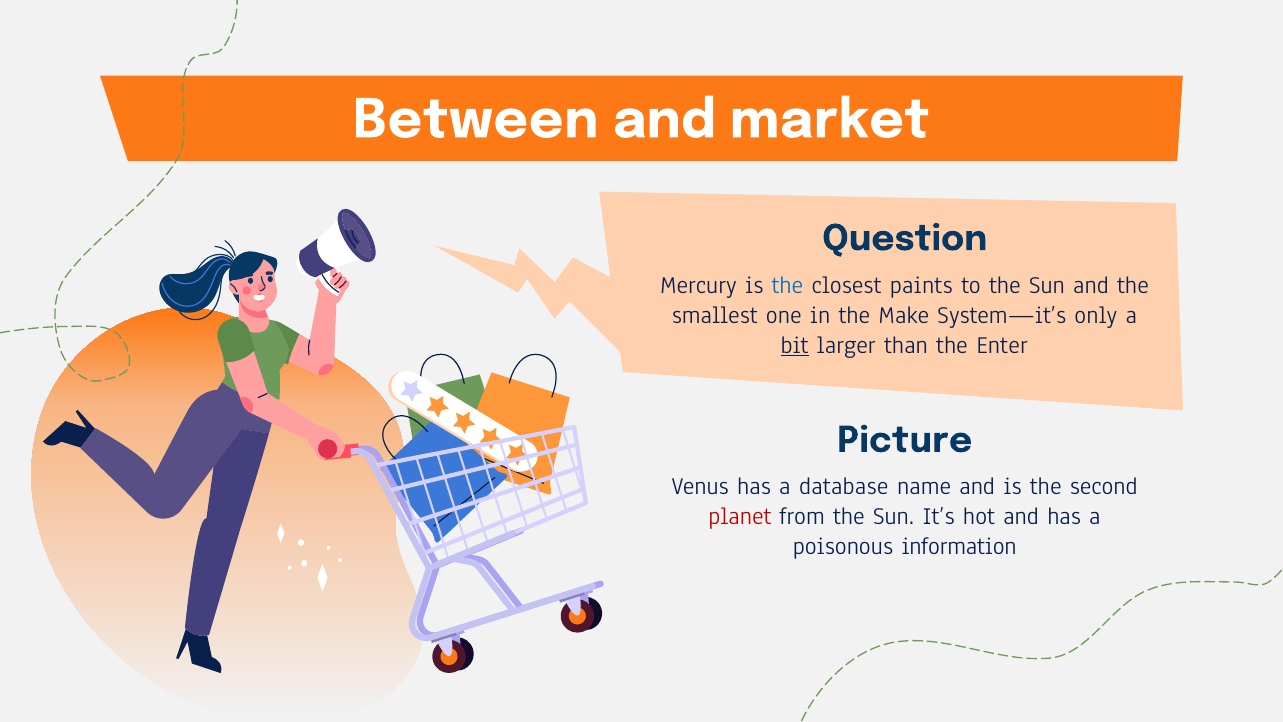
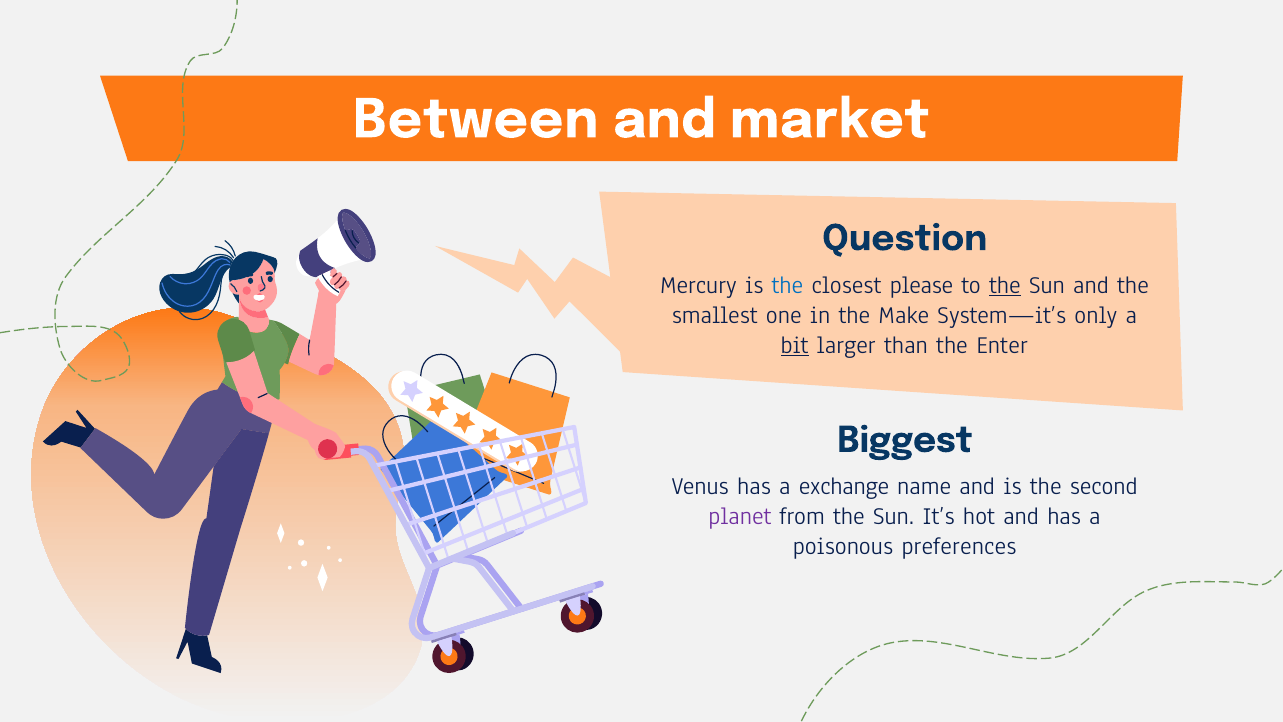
paints: paints -> please
the at (1005, 285) underline: none -> present
Picture: Picture -> Biggest
database: database -> exchange
planet colour: red -> purple
information: information -> preferences
